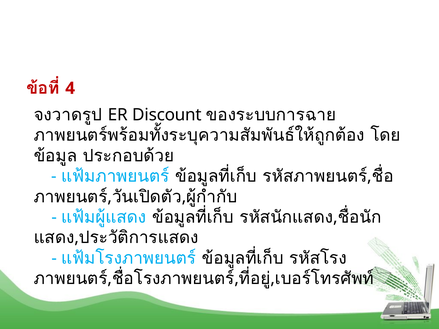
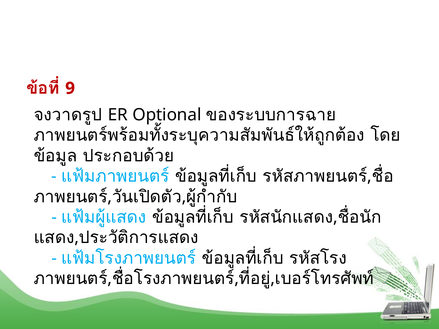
4: 4 -> 9
Discount: Discount -> Optional
